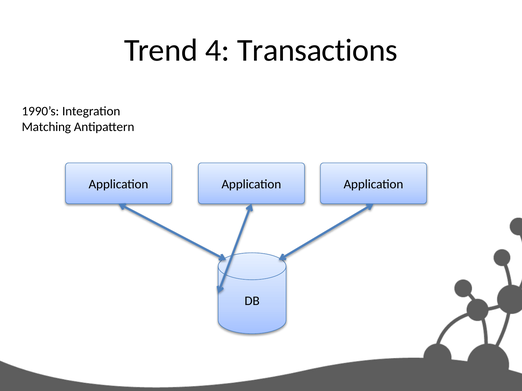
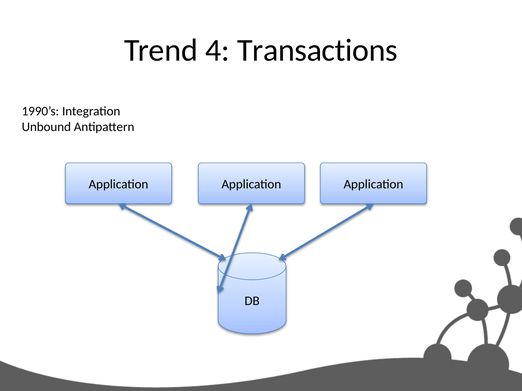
Matching: Matching -> Unbound
